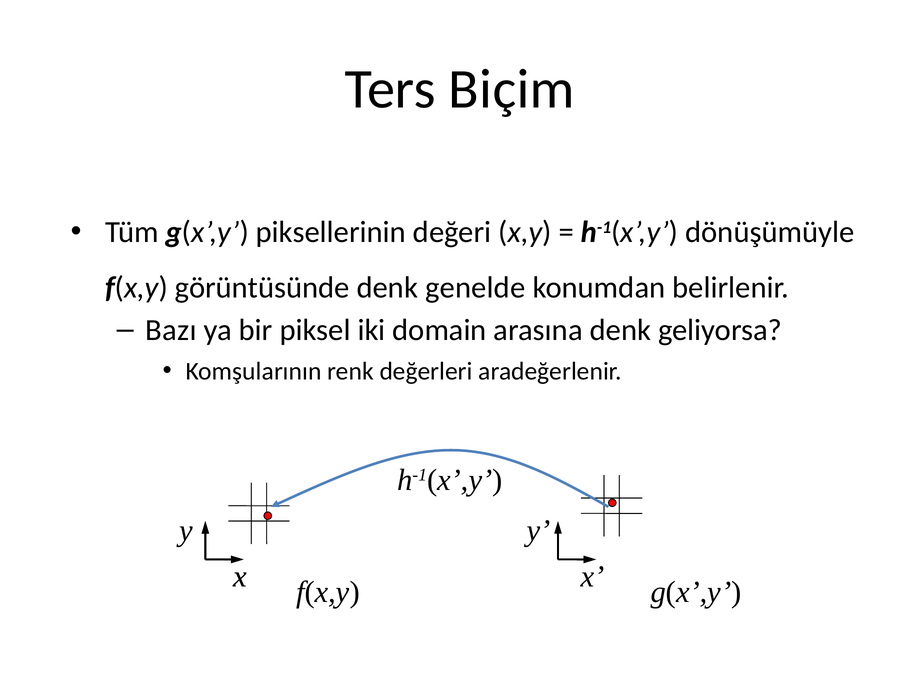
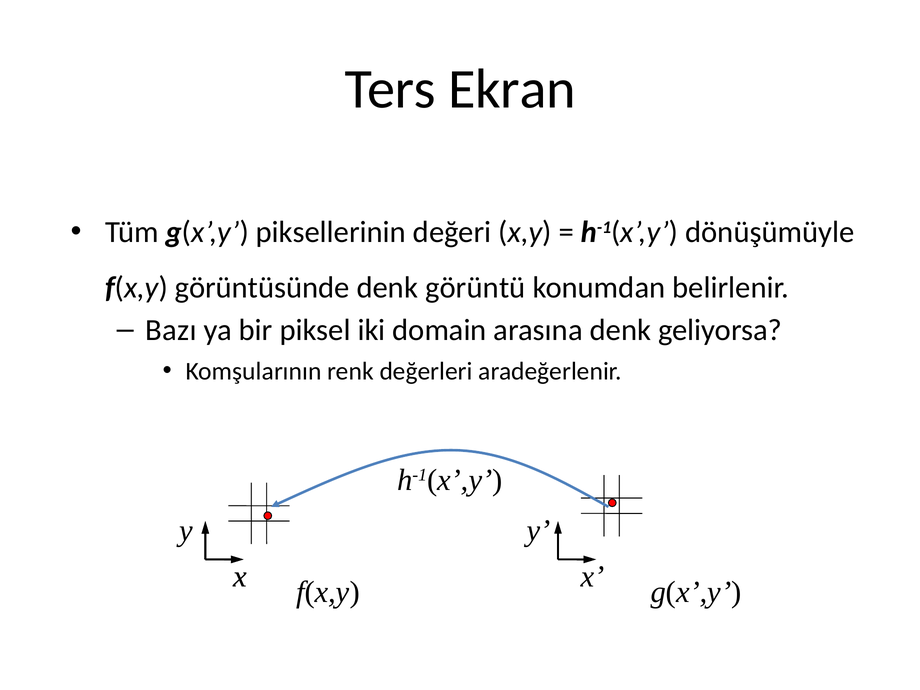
Biçim: Biçim -> Ekran
genelde: genelde -> görüntü
